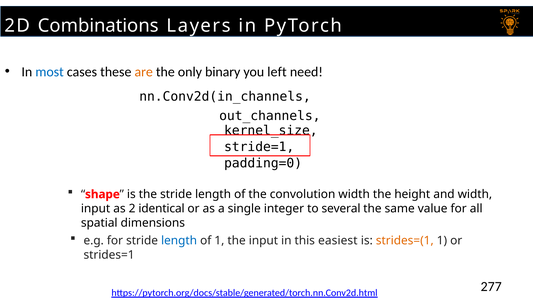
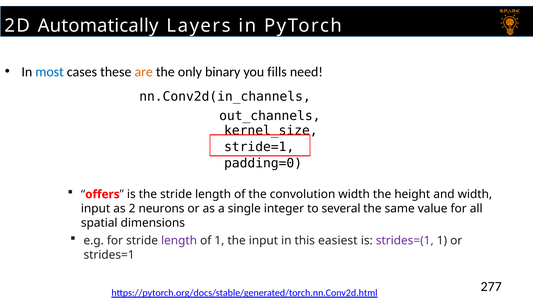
Combinations: Combinations -> Automatically
left: left -> fills
shape: shape -> offers
identical: identical -> neurons
length at (179, 240) colour: blue -> purple
strides=(1 colour: orange -> purple
